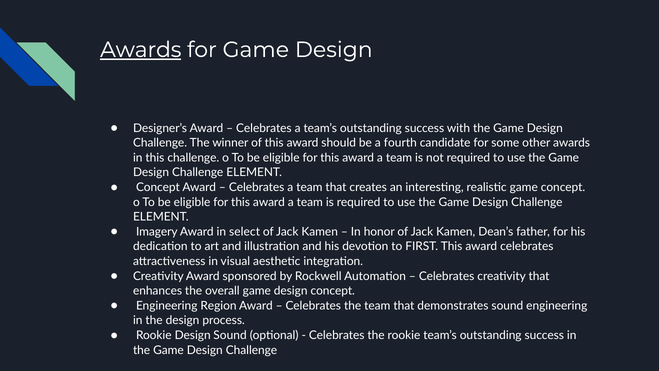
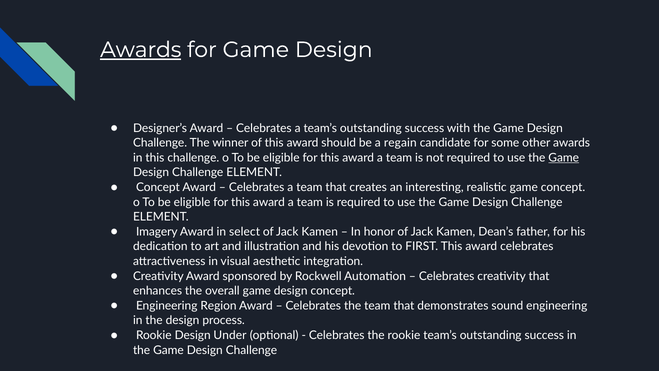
fourth: fourth -> regain
Game at (564, 158) underline: none -> present
Design Sound: Sound -> Under
